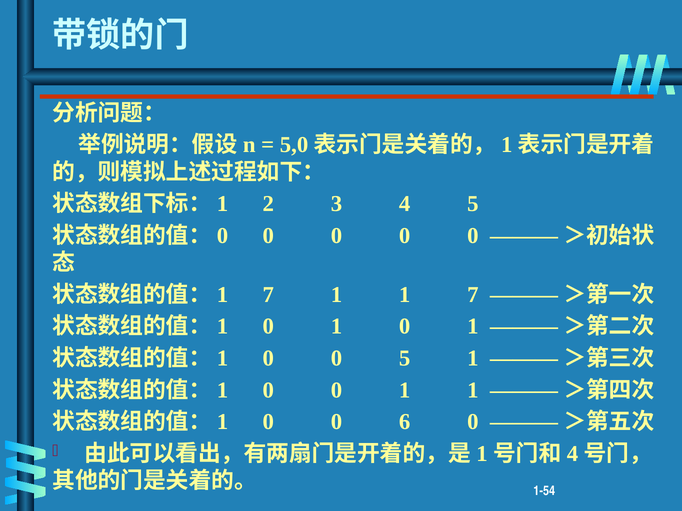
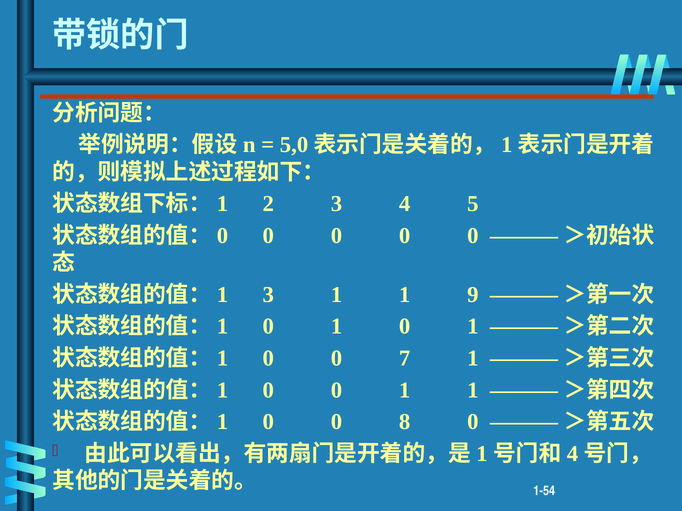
7 at (268, 295): 7 -> 3
1 7: 7 -> 9
0 5: 5 -> 7
6: 6 -> 8
